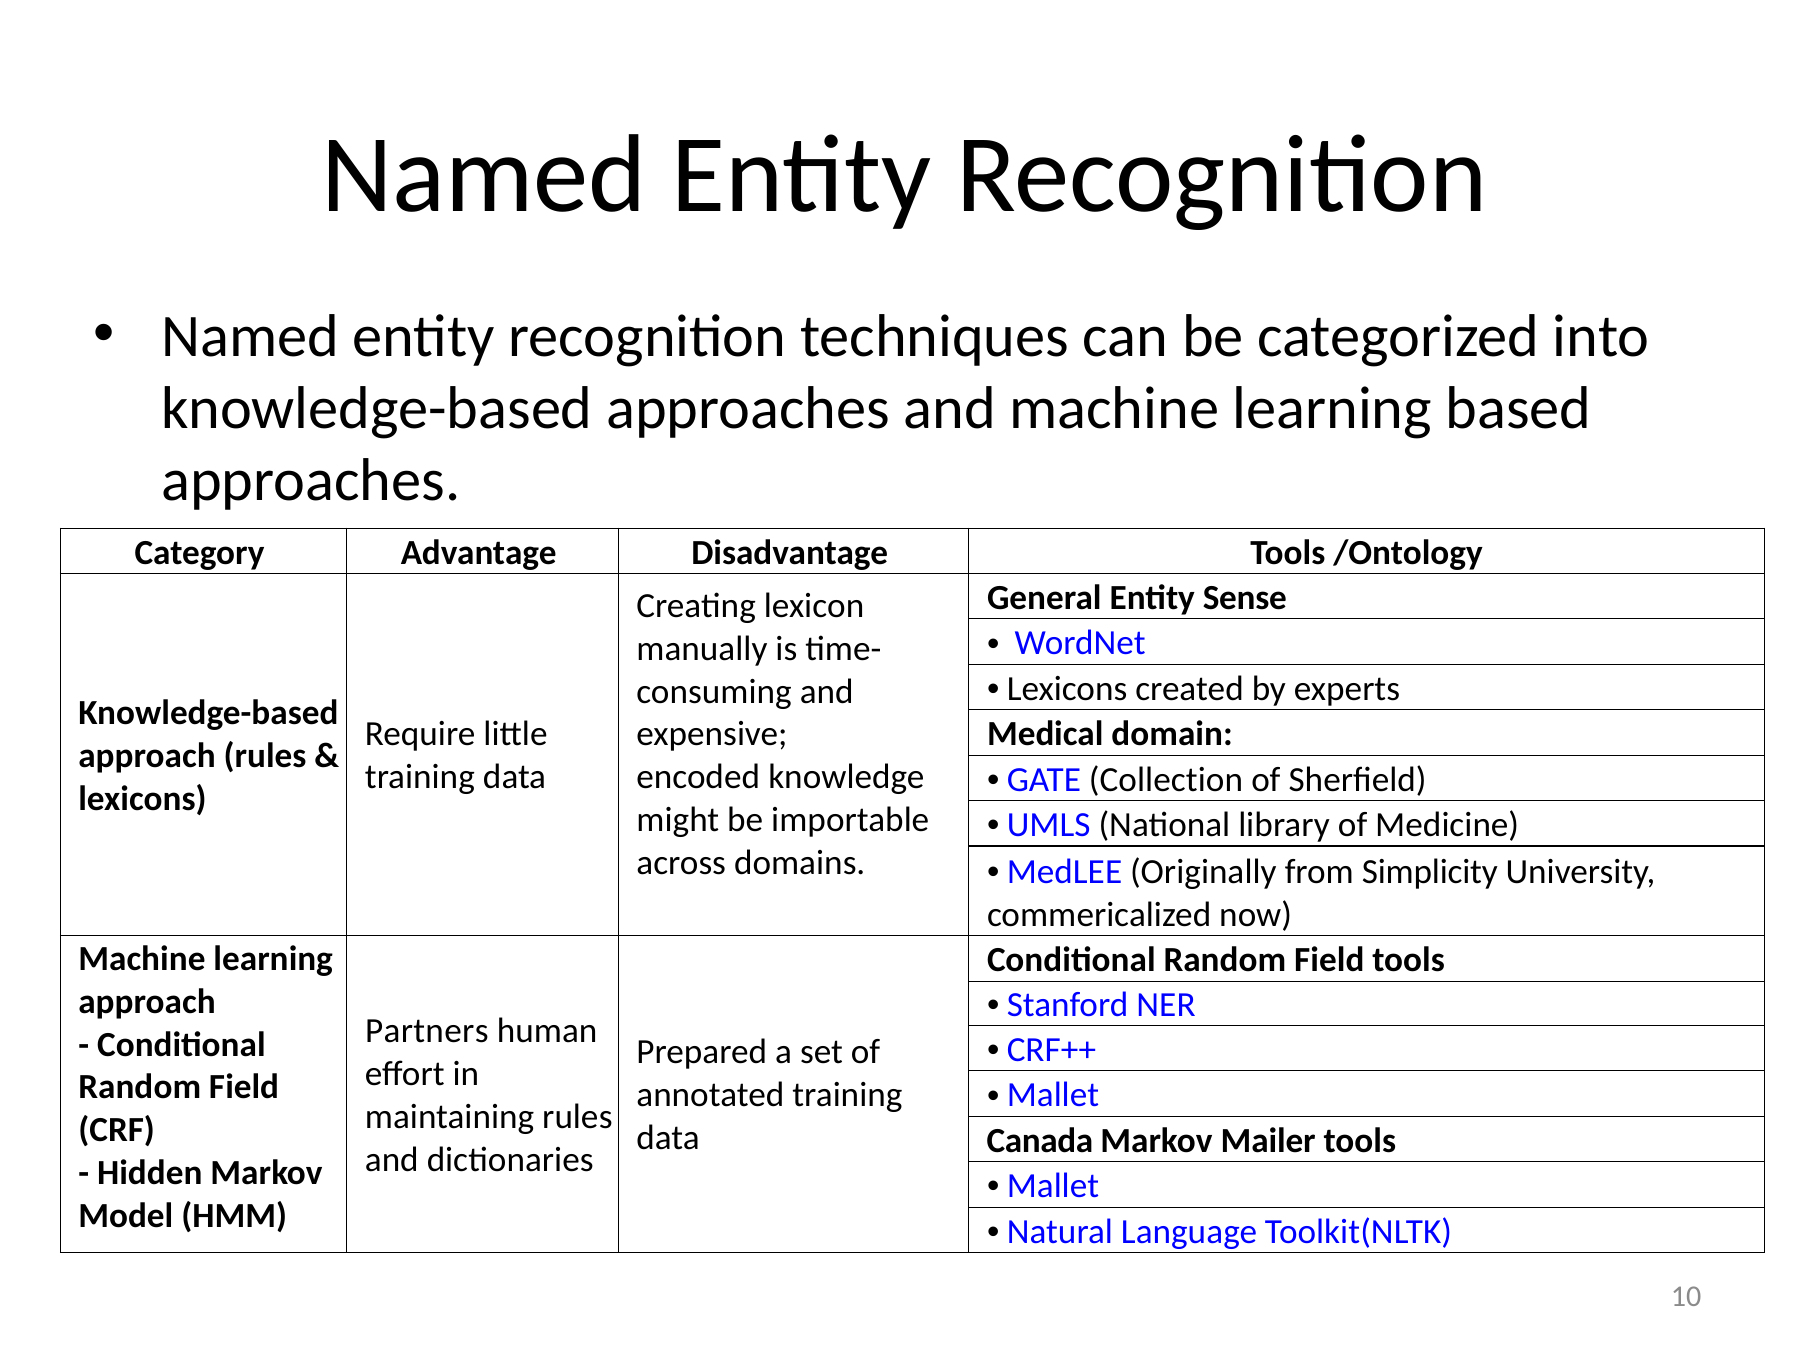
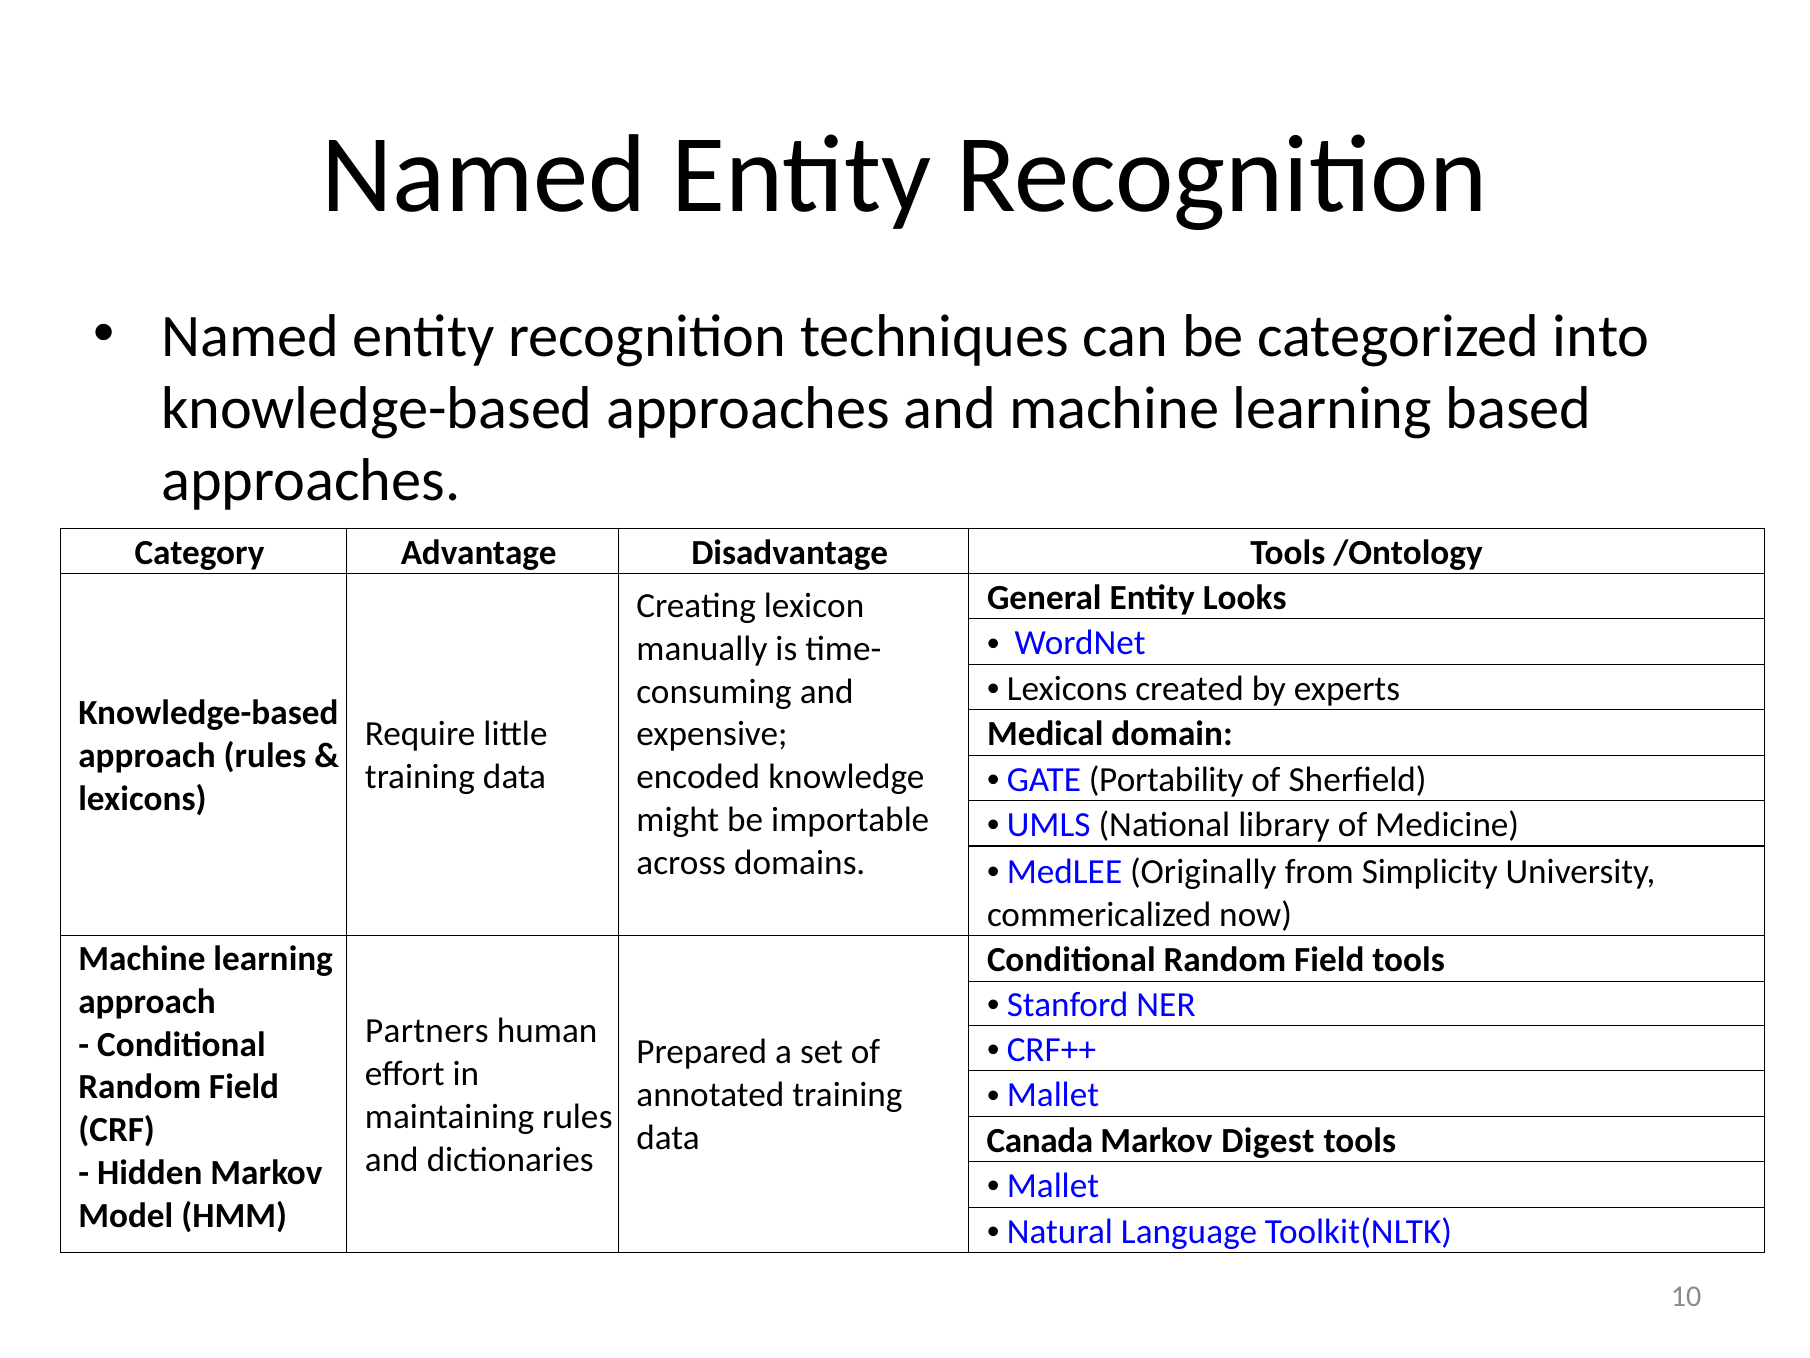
Sense: Sense -> Looks
Collection: Collection -> Portability
Mailer: Mailer -> Digest
